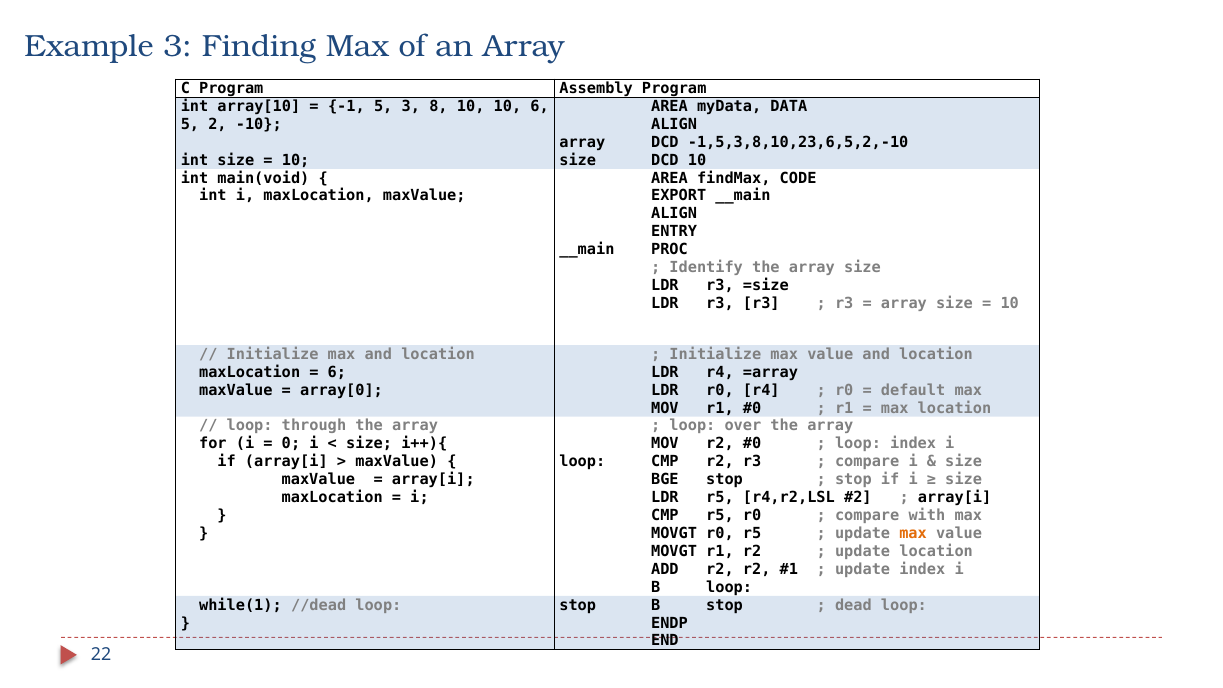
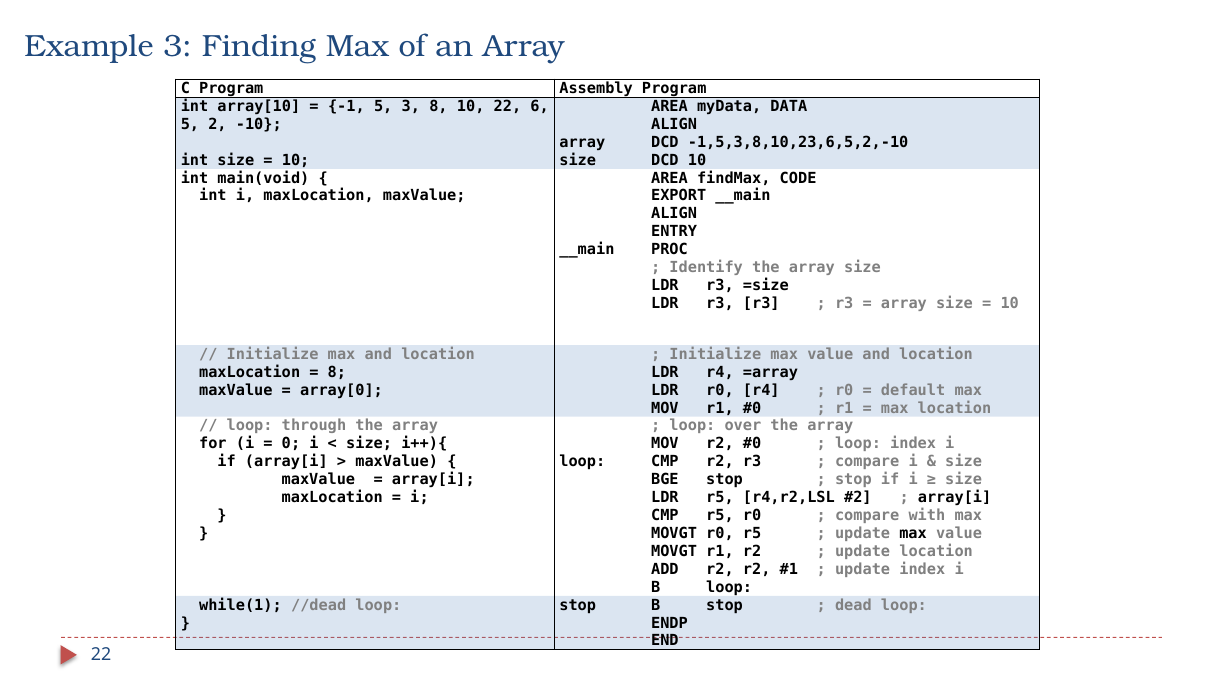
10 10: 10 -> 22
6 at (337, 372): 6 -> 8
max at (913, 533) colour: orange -> black
